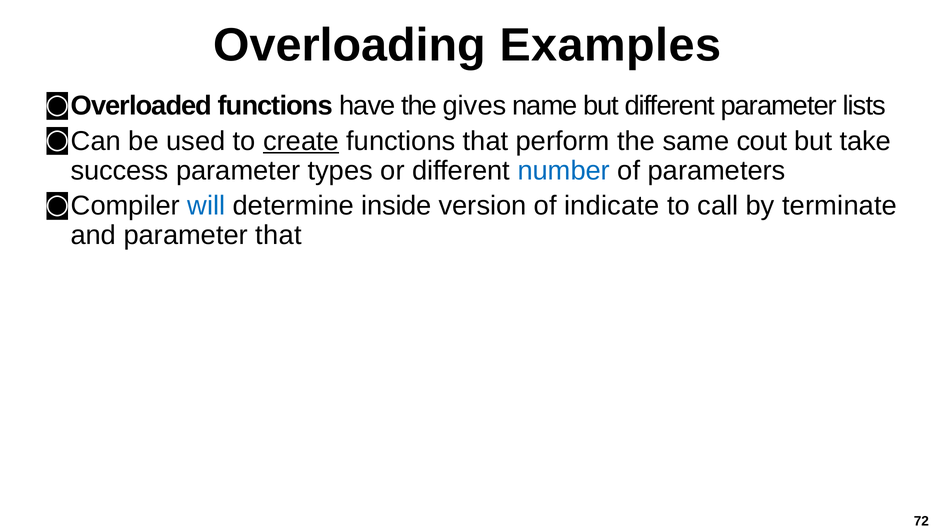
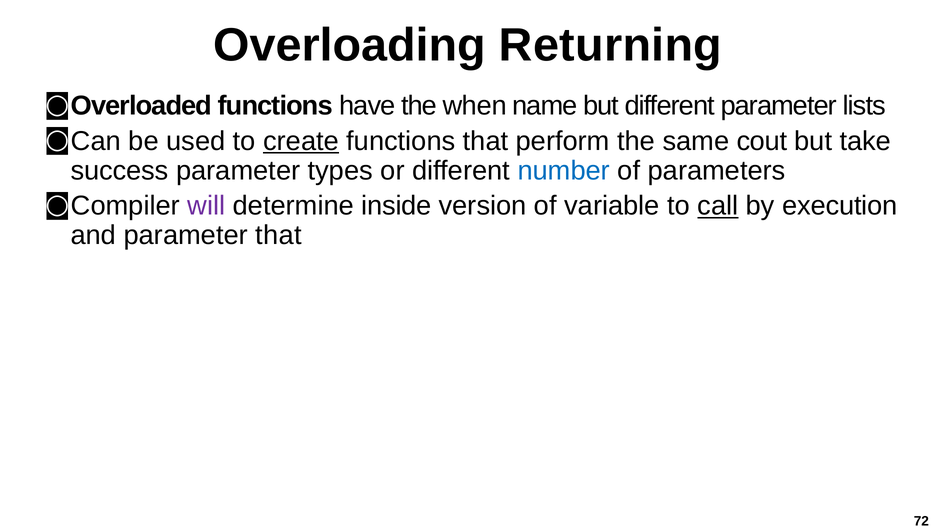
Examples: Examples -> Returning
gives: gives -> when
will colour: blue -> purple
indicate: indicate -> variable
call underline: none -> present
terminate: terminate -> execution
